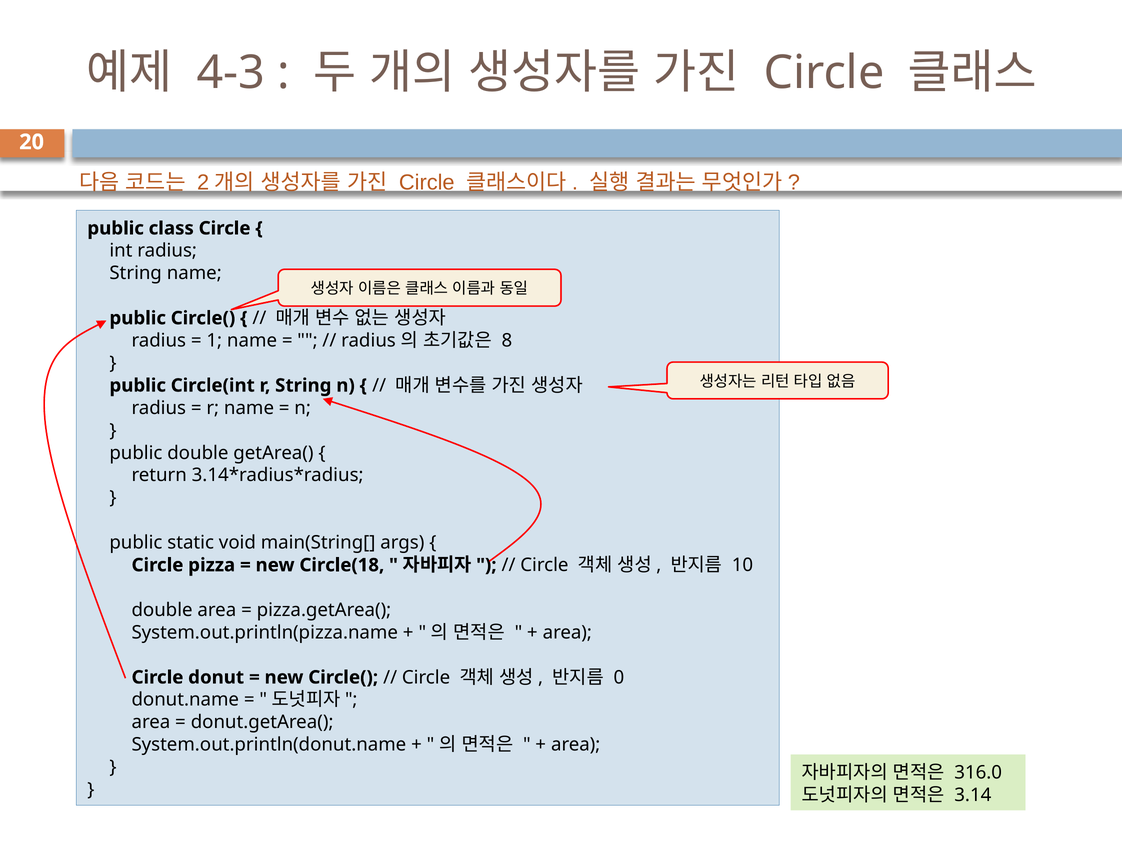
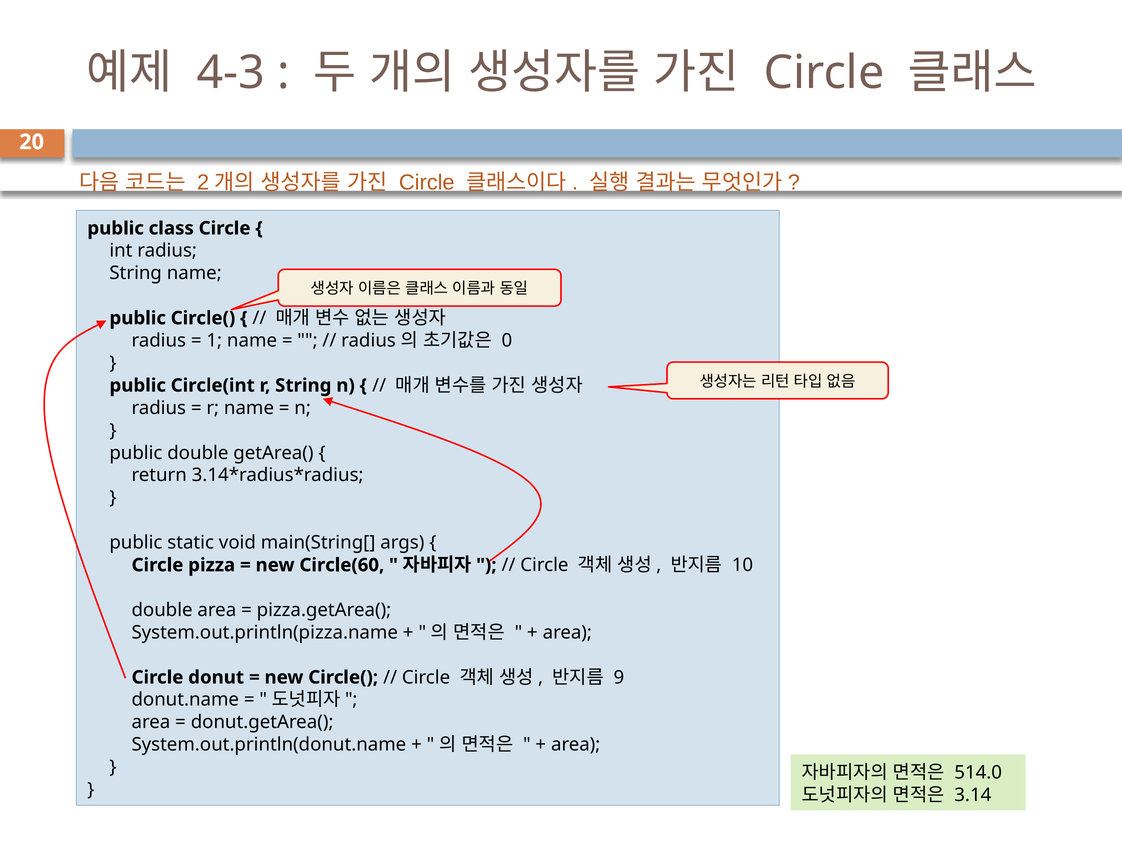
8: 8 -> 0
Circle(18: Circle(18 -> Circle(60
0: 0 -> 9
316.0: 316.0 -> 514.0
